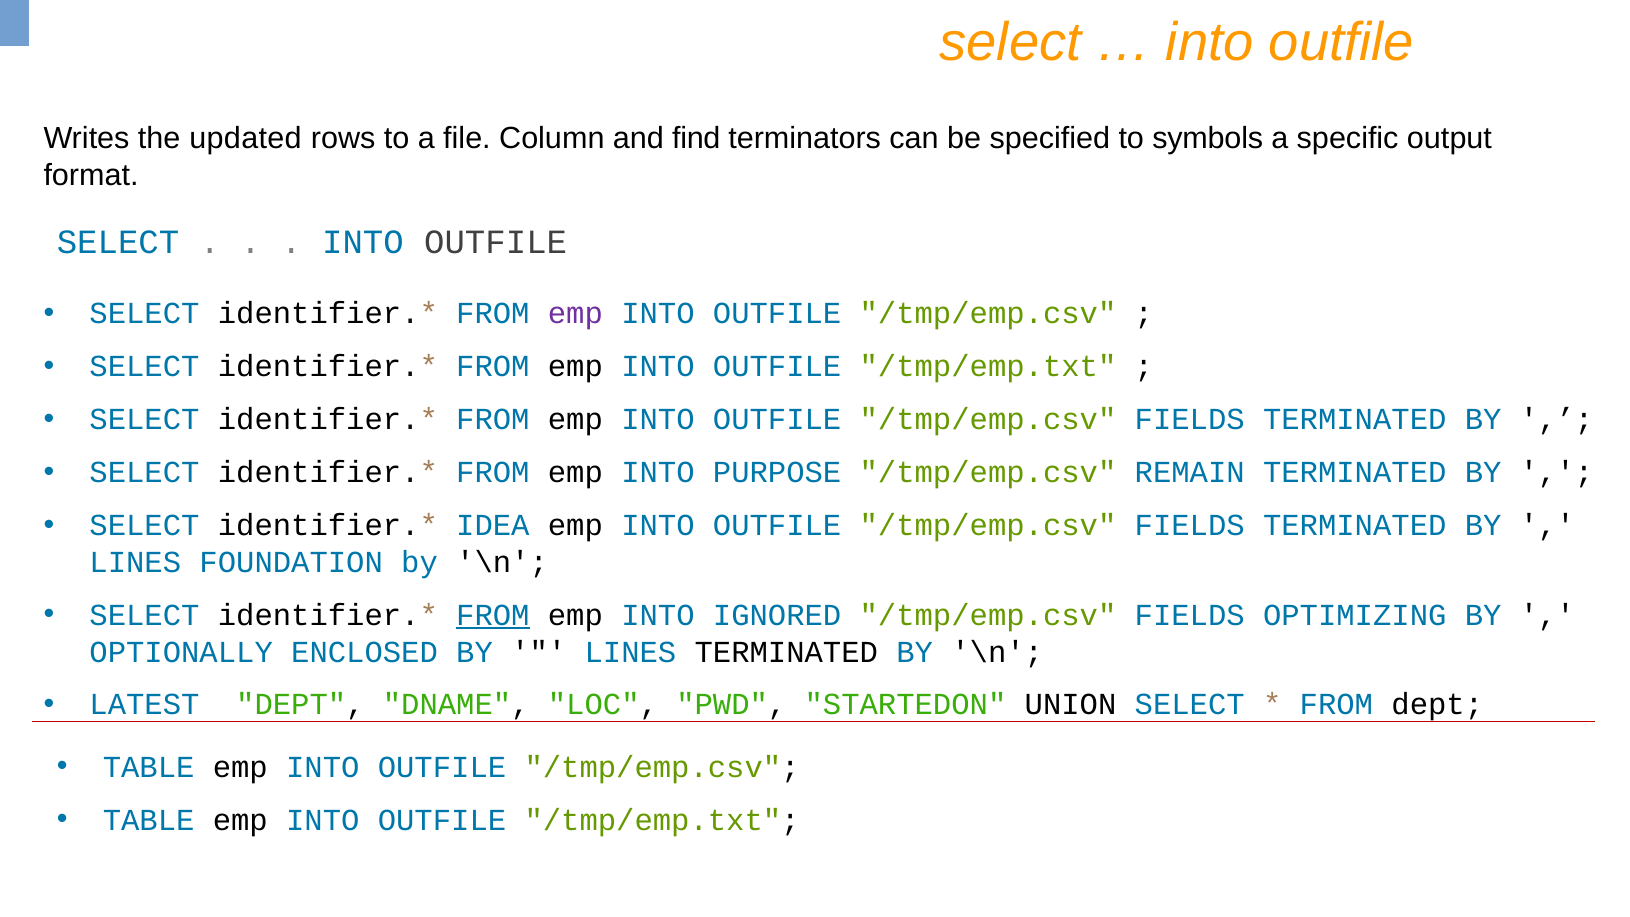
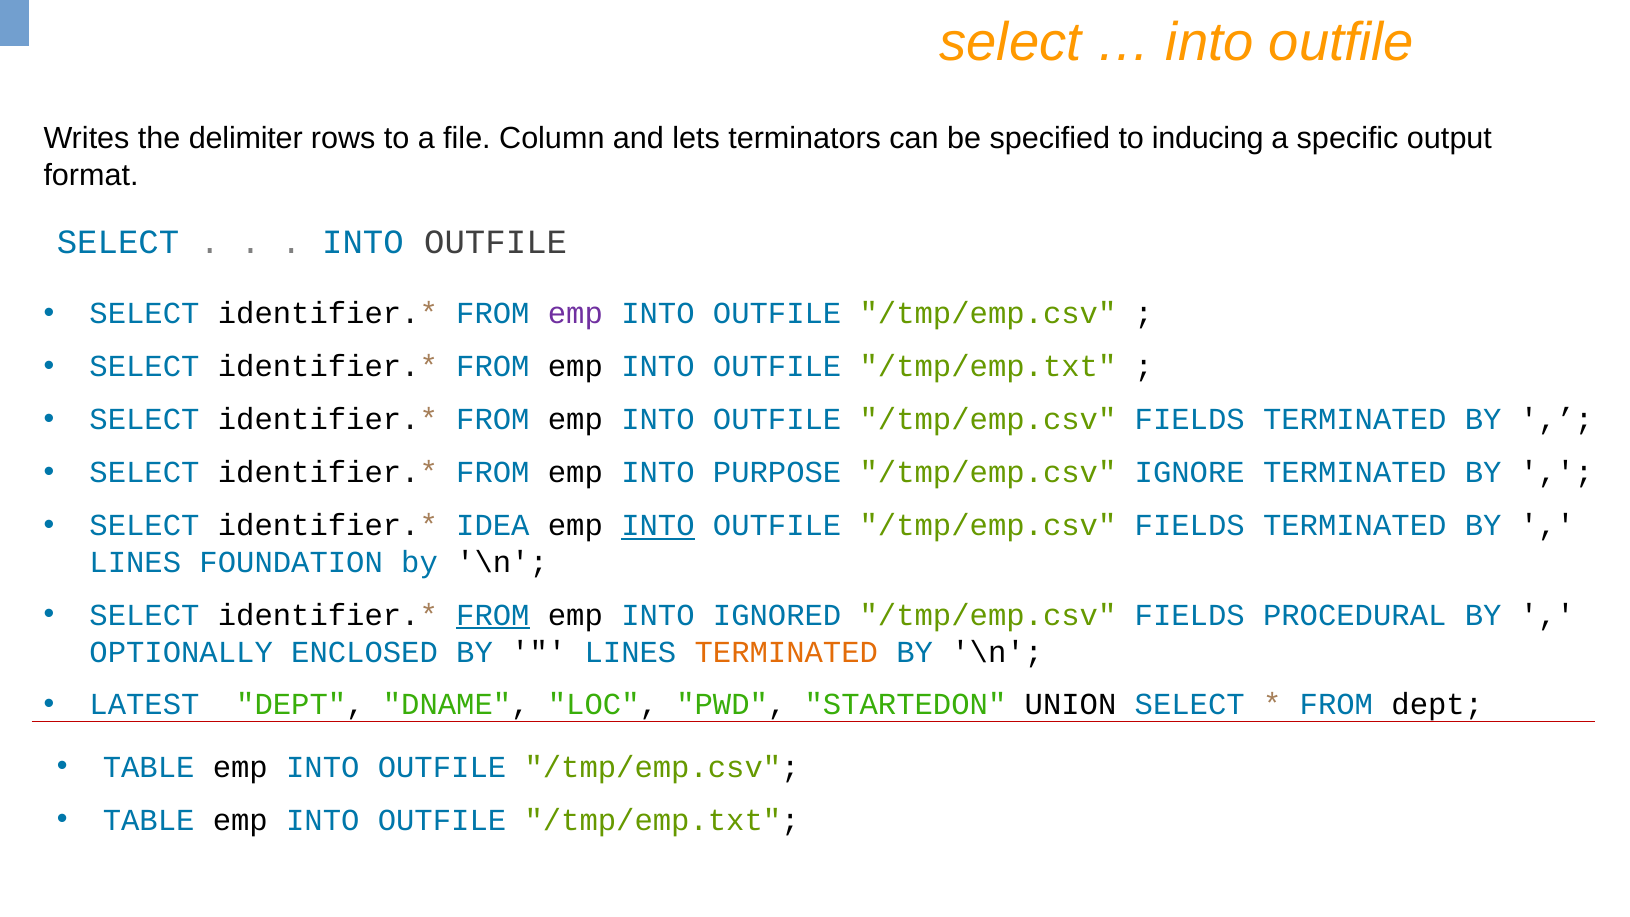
updated: updated -> delimiter
find: find -> lets
symbols: symbols -> inducing
REMAIN: REMAIN -> IGNORE
INTO at (658, 526) underline: none -> present
OPTIMIZING: OPTIMIZING -> PROCEDURAL
TERMINATED at (786, 652) colour: black -> orange
